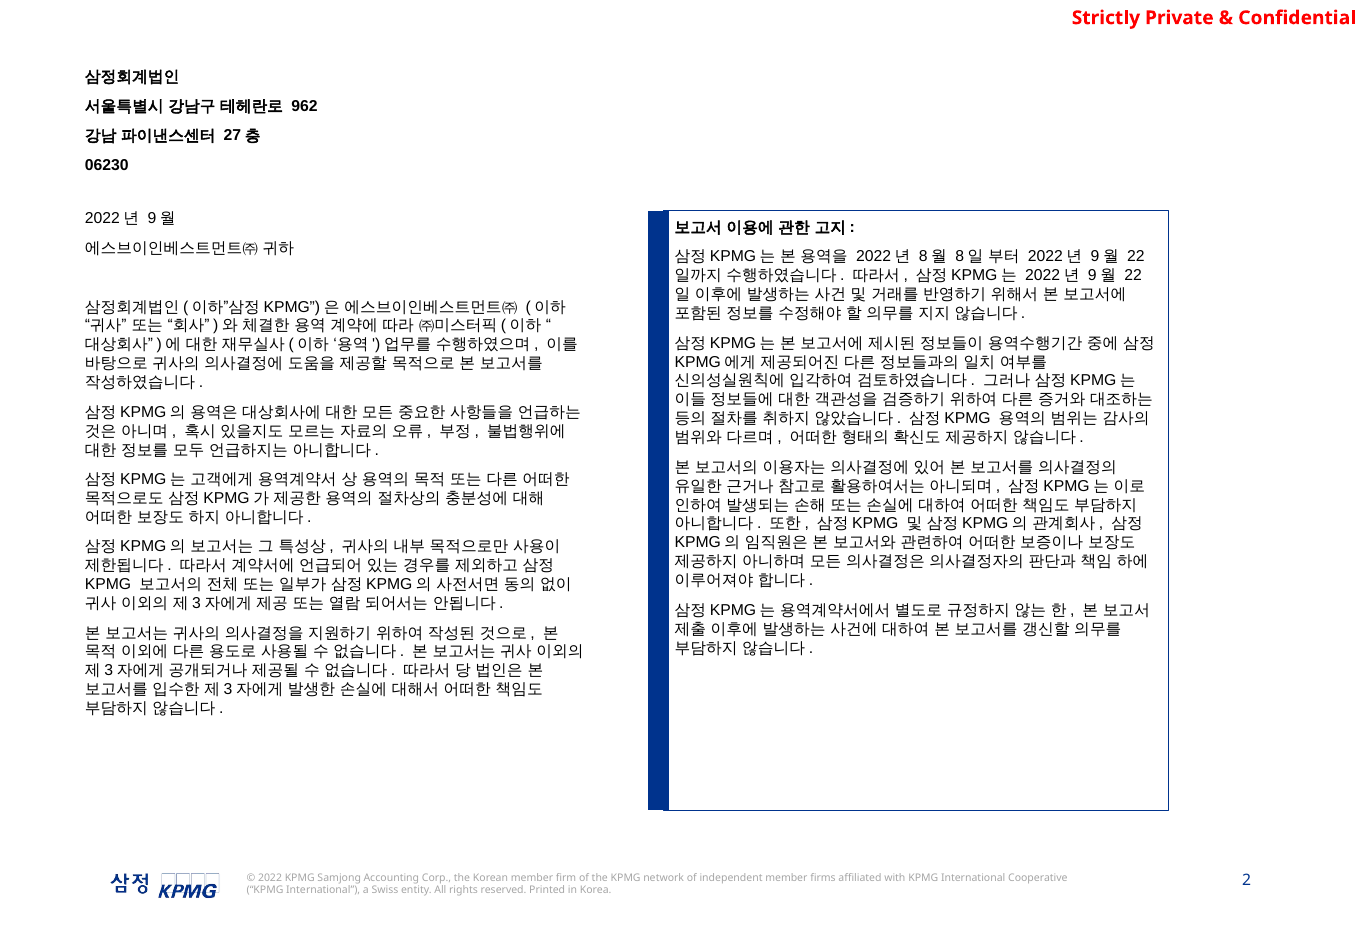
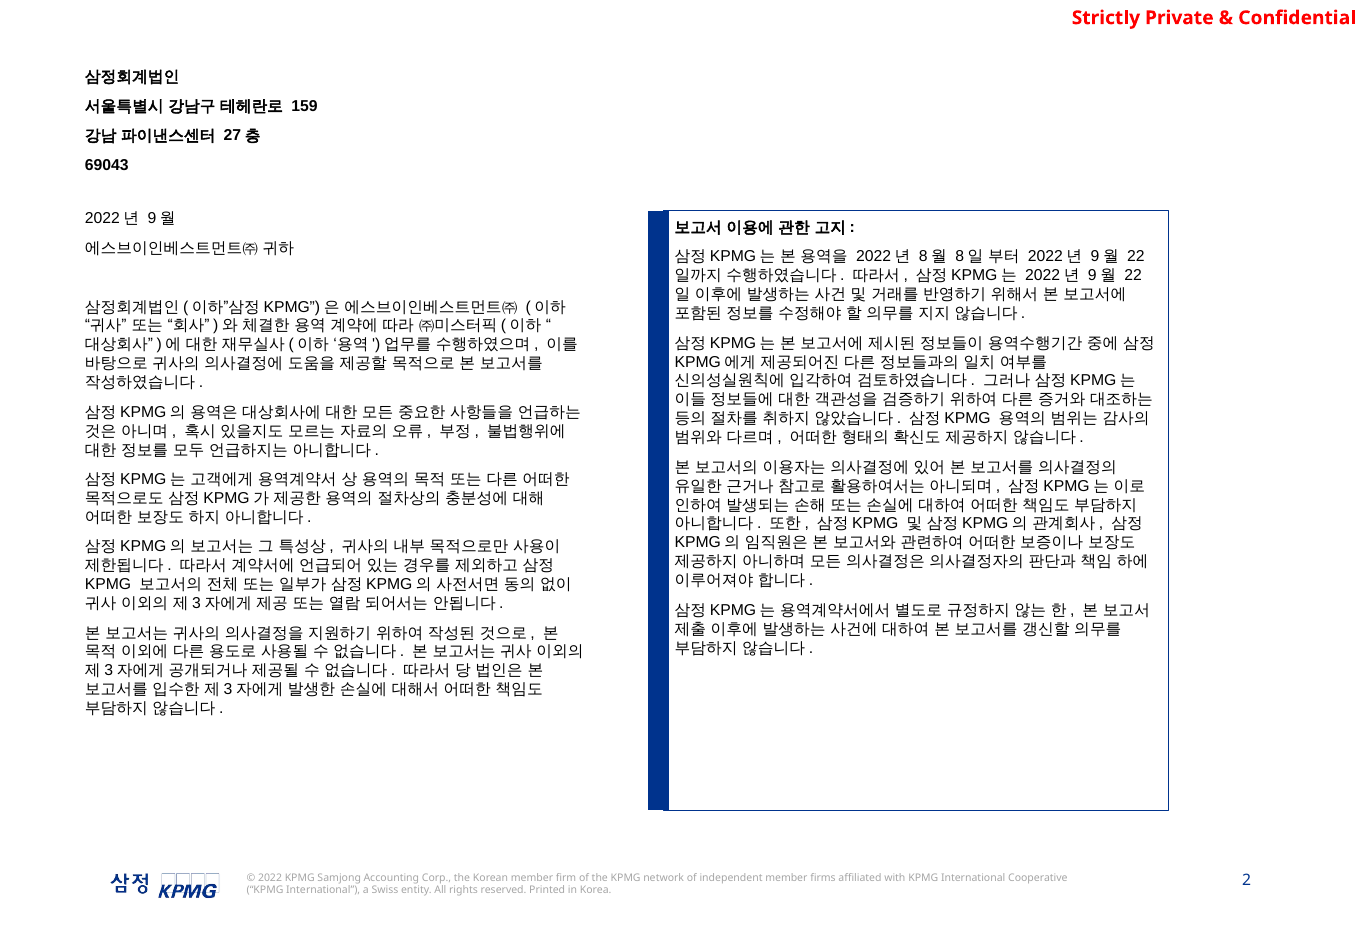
962: 962 -> 159
06230: 06230 -> 69043
